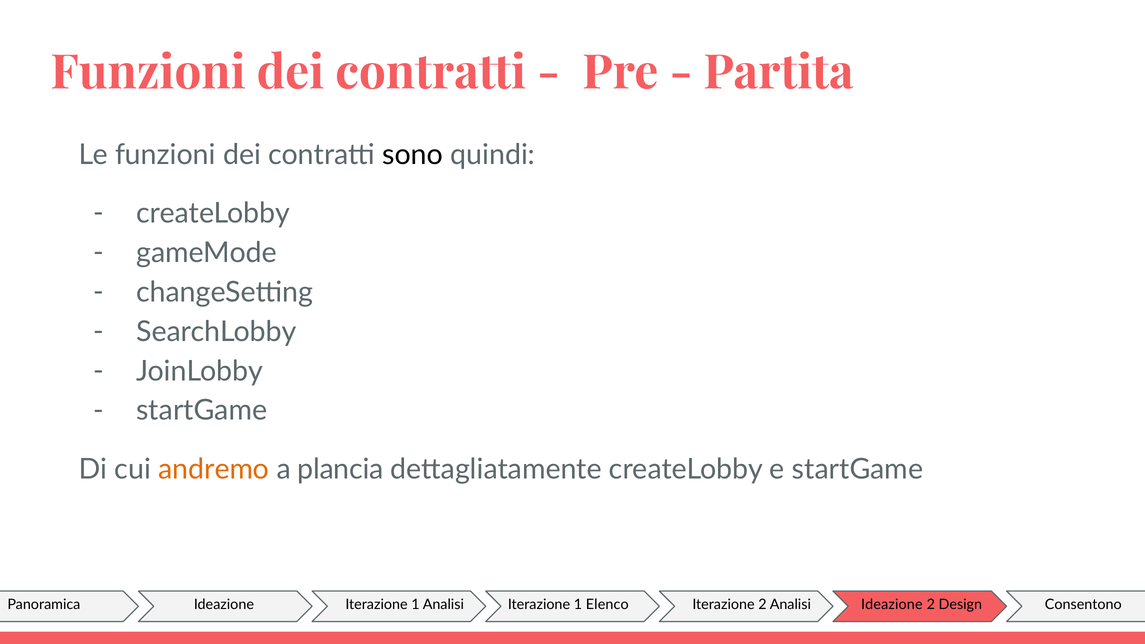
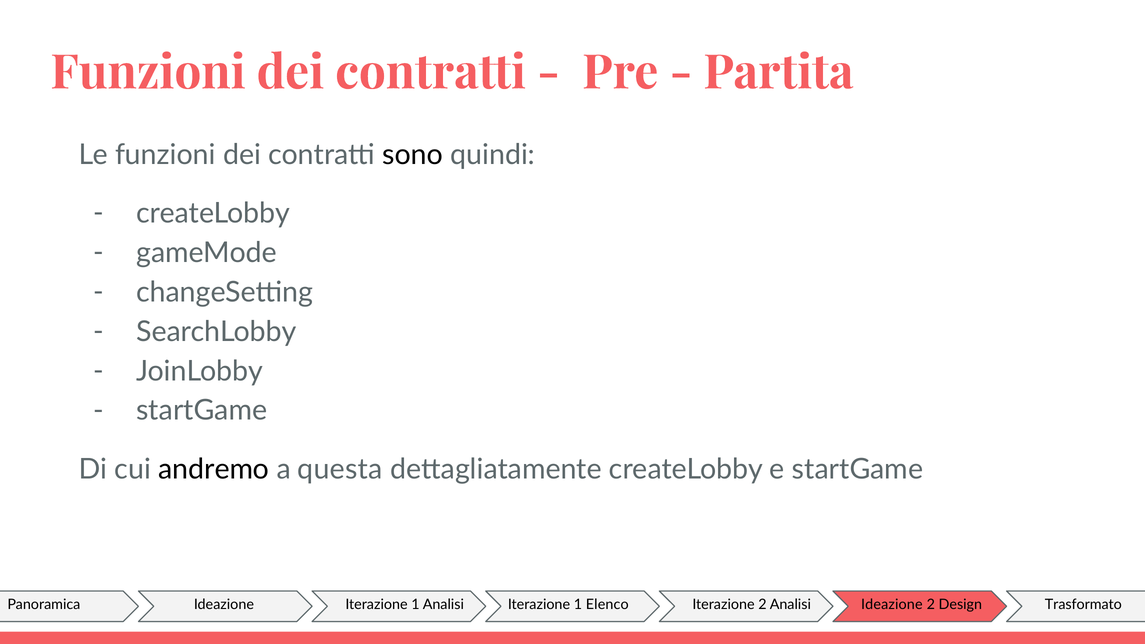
andremo colour: orange -> black
plancia: plancia -> questa
Consentono: Consentono -> Trasformato
